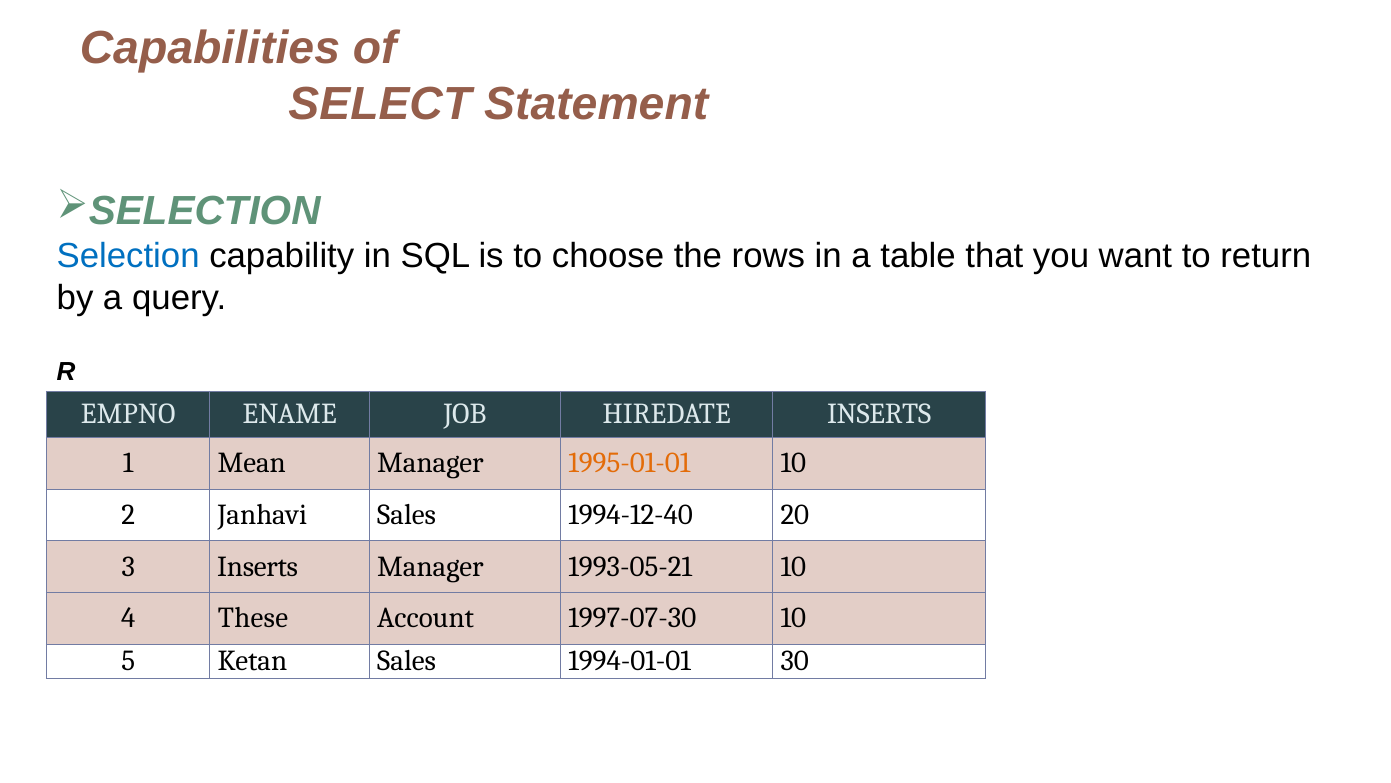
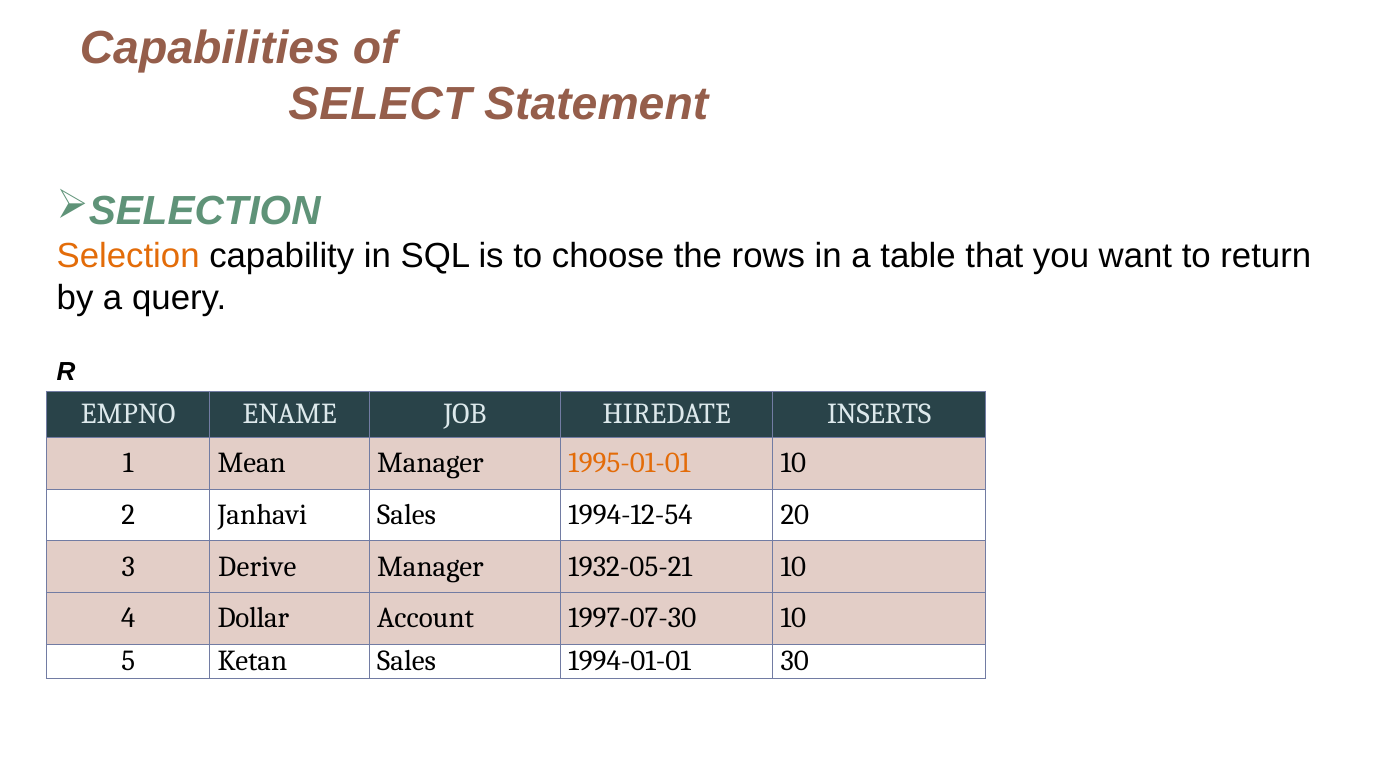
Selection colour: blue -> orange
1994-12-40: 1994-12-40 -> 1994-12-54
3 Inserts: Inserts -> Derive
1993-05-21: 1993-05-21 -> 1932-05-21
These: These -> Dollar
